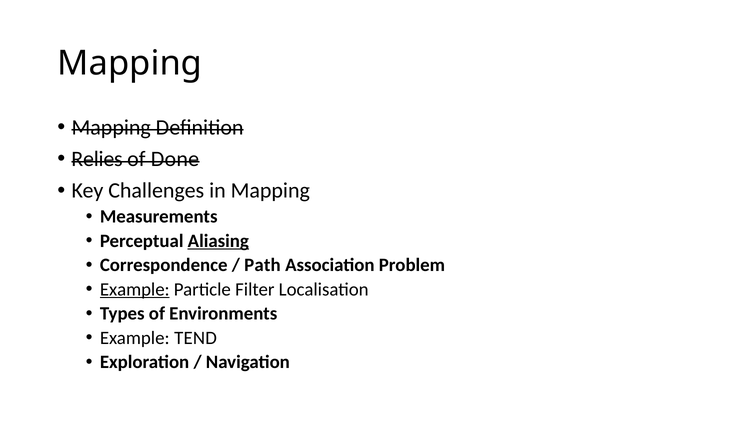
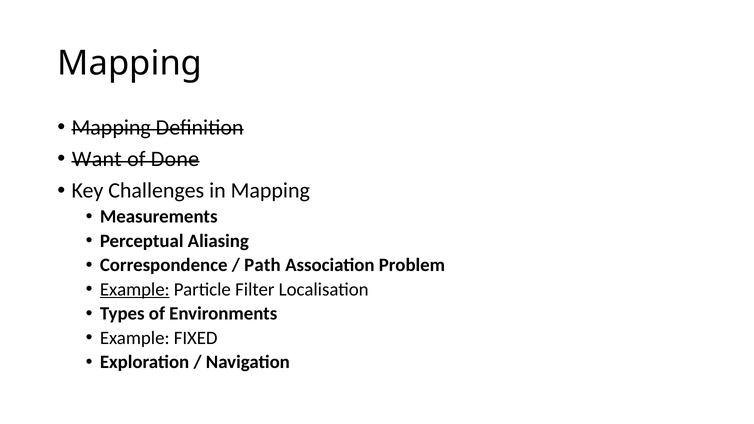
Relies: Relies -> Want
Aliasing underline: present -> none
TEND: TEND -> FIXED
